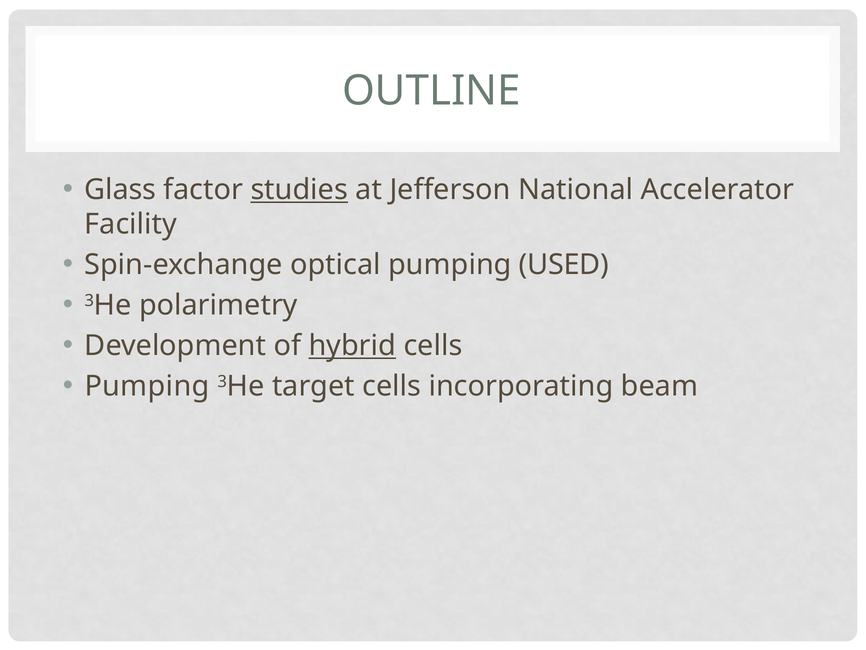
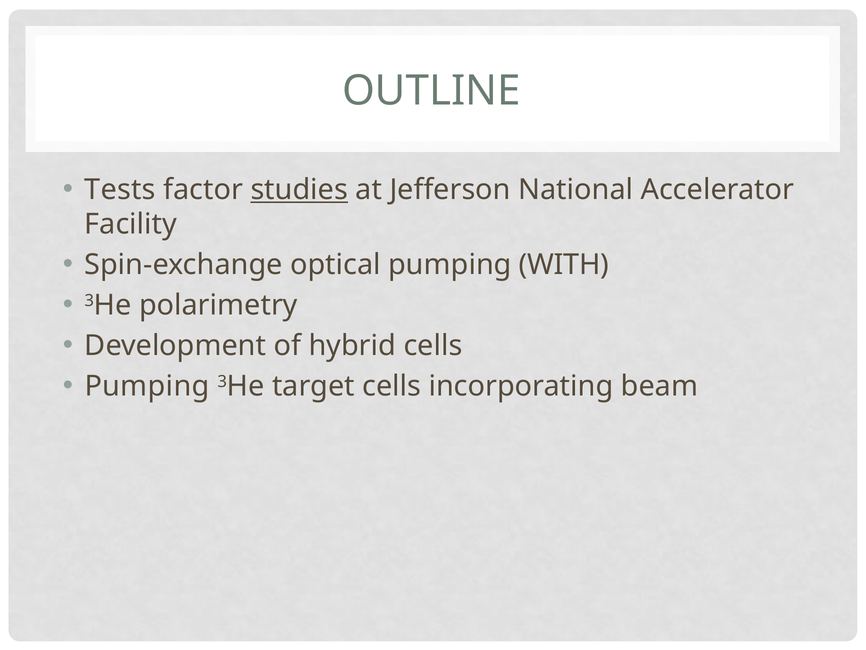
Glass: Glass -> Tests
USED: USED -> WITH
hybrid underline: present -> none
